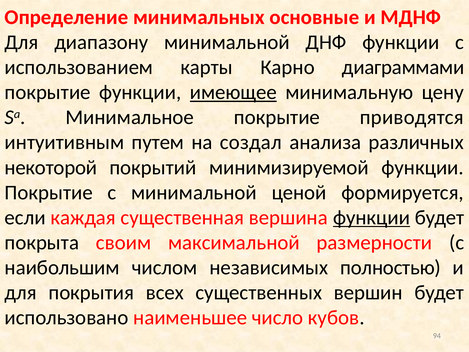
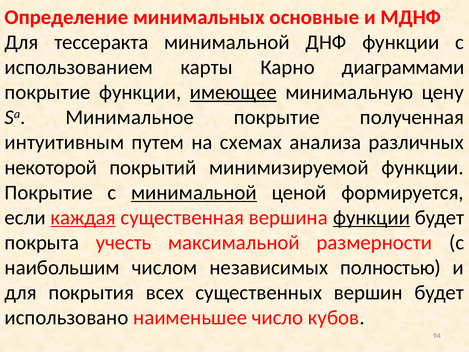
диапазону: диапазону -> тессеракта
приводятся: приводятся -> полученная
создал: создал -> схемах
минимальной at (194, 192) underline: none -> present
каждая underline: none -> present
своим: своим -> учесть
